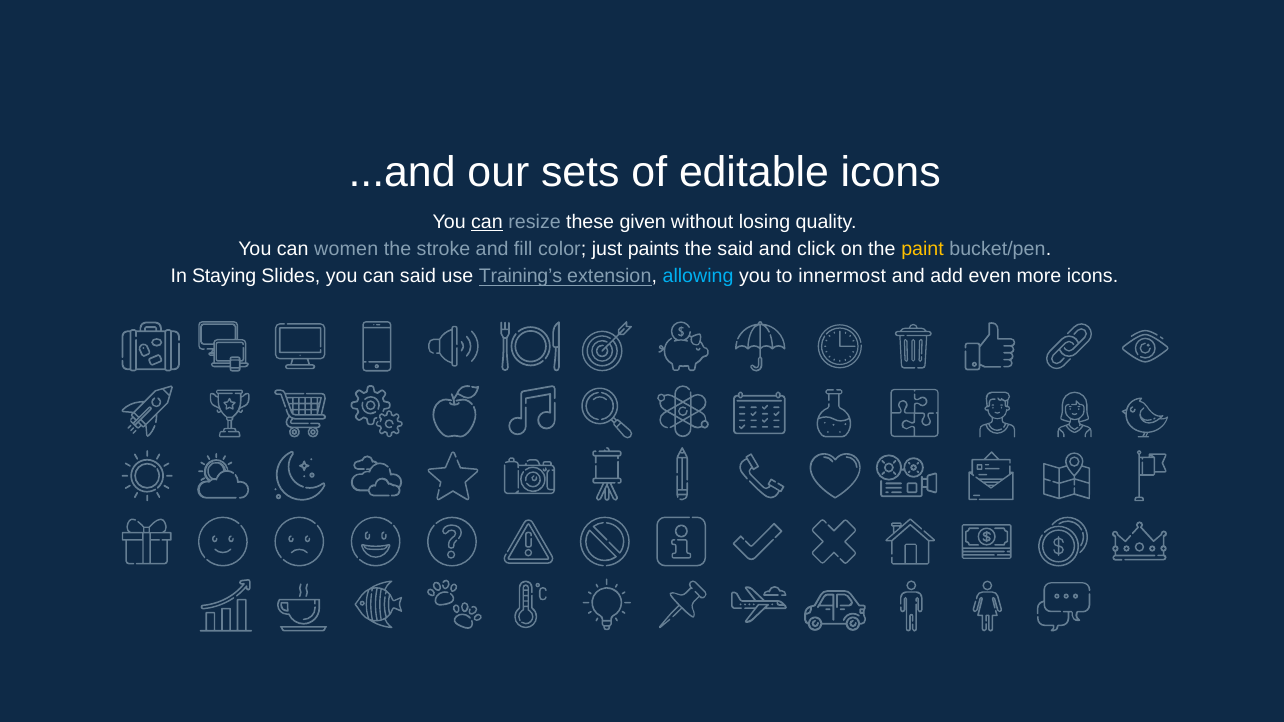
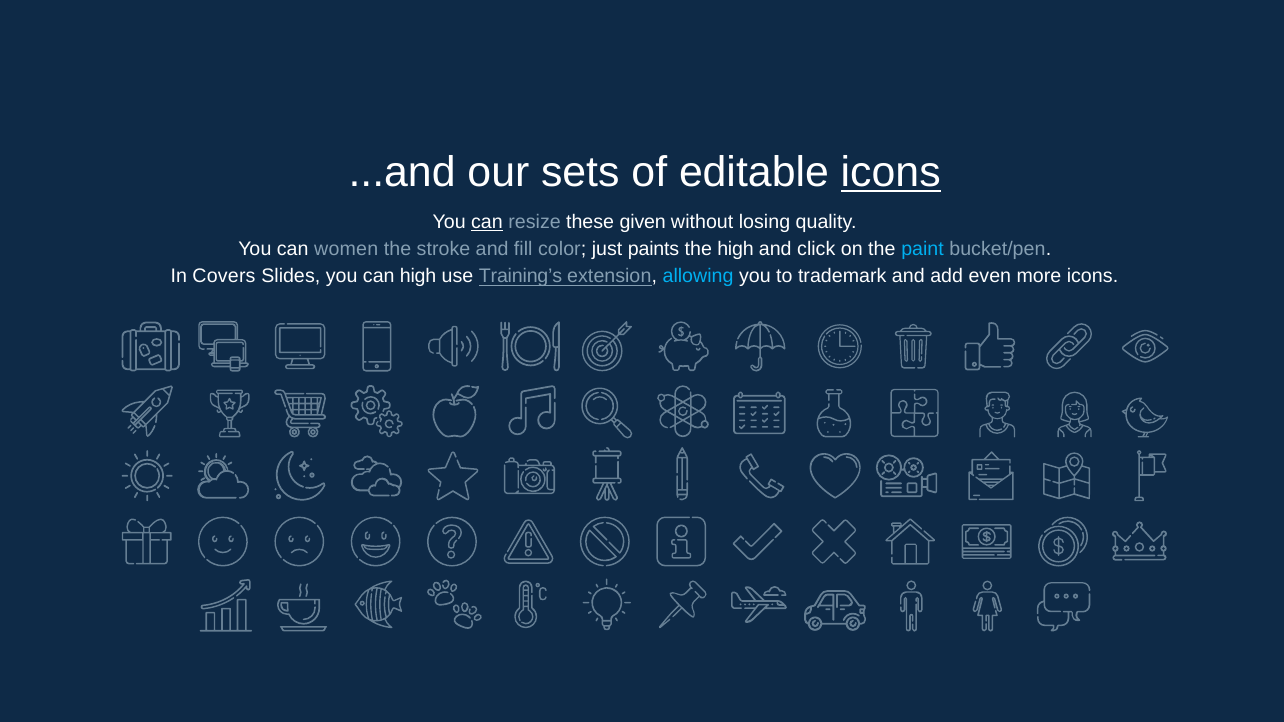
icons at (891, 173) underline: none -> present
the said: said -> high
paint colour: yellow -> light blue
Staying: Staying -> Covers
can said: said -> high
innermost: innermost -> trademark
